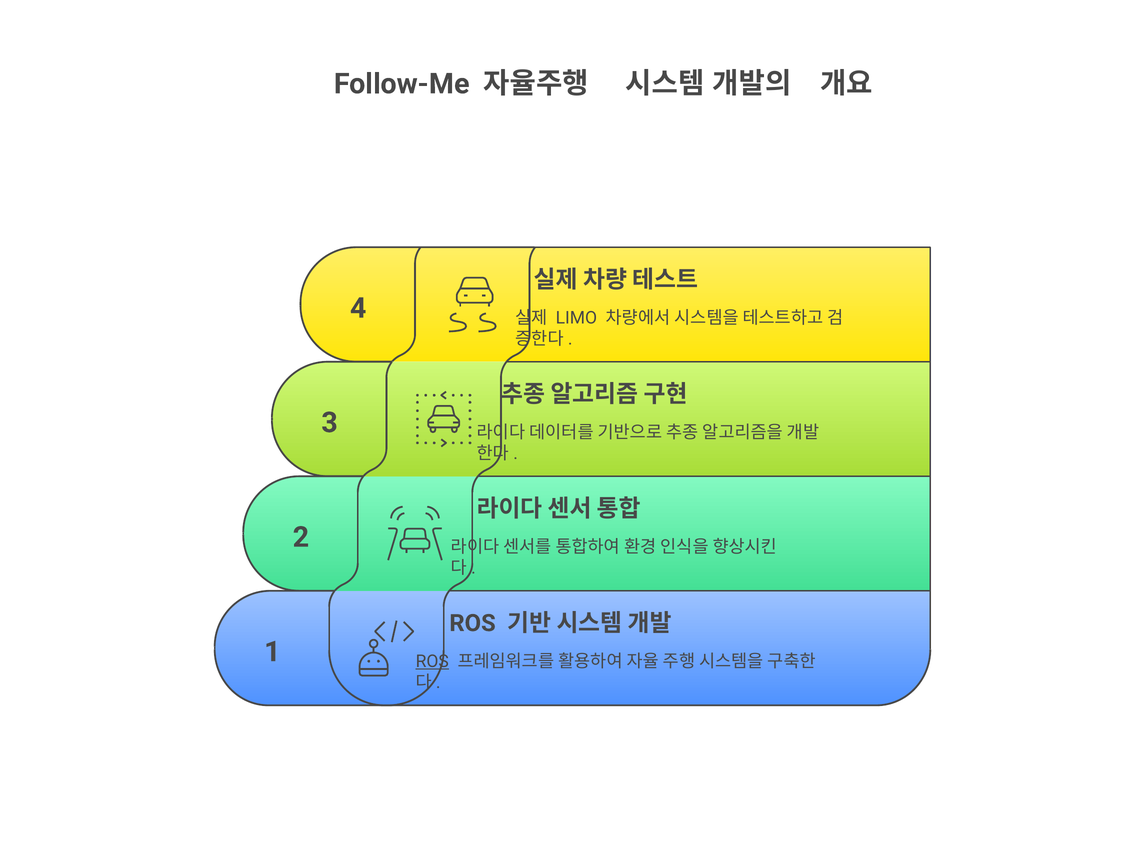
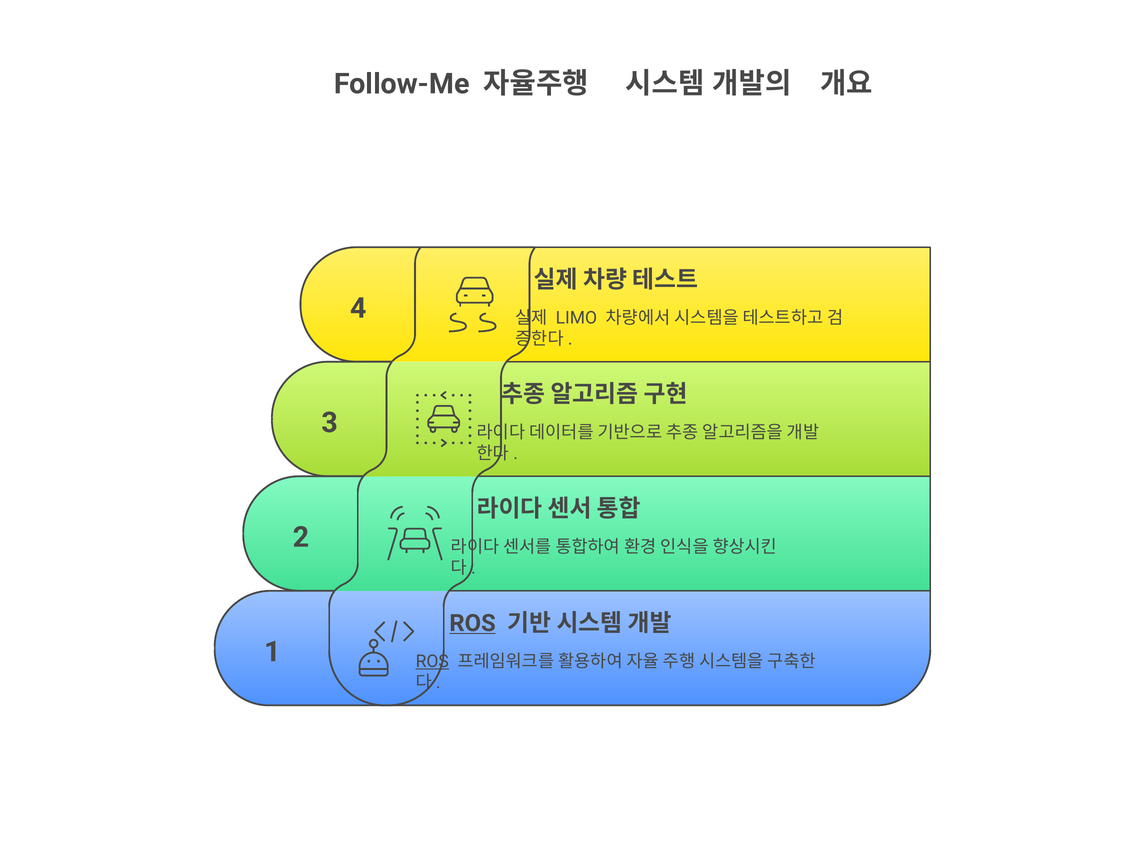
ROS at (473, 623) underline: none -> present
